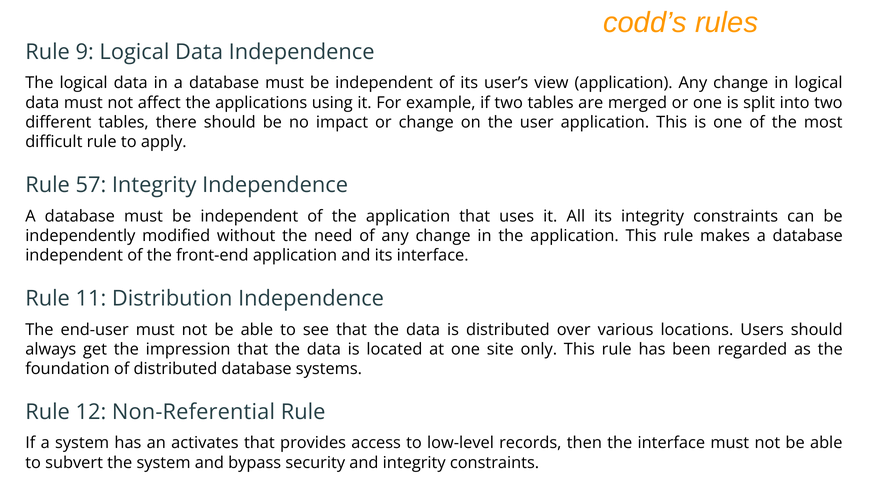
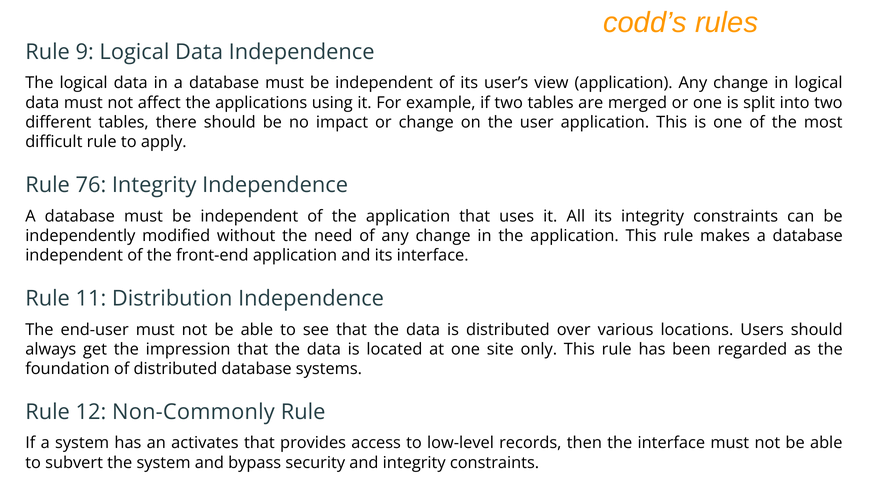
57: 57 -> 76
Non-Referential: Non-Referential -> Non-Commonly
